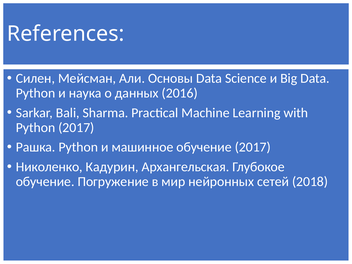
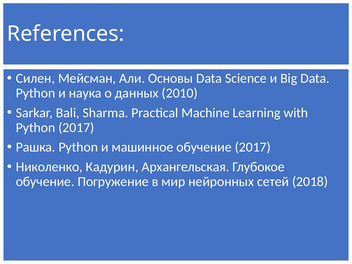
2016: 2016 -> 2010
